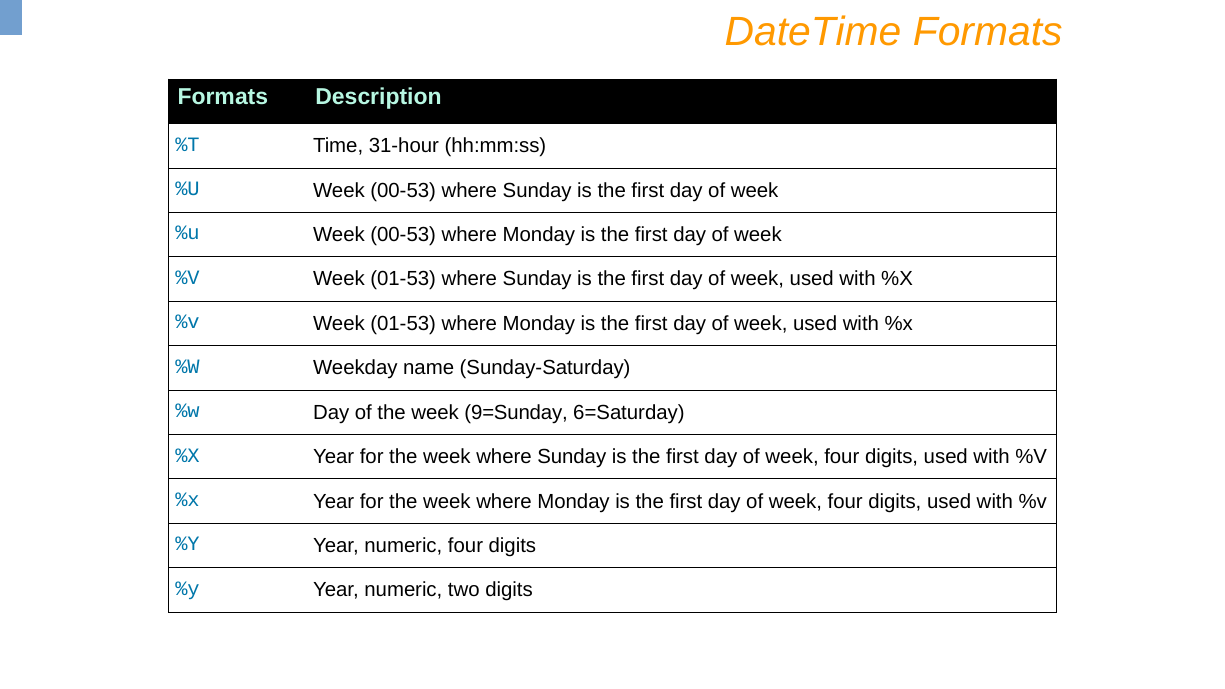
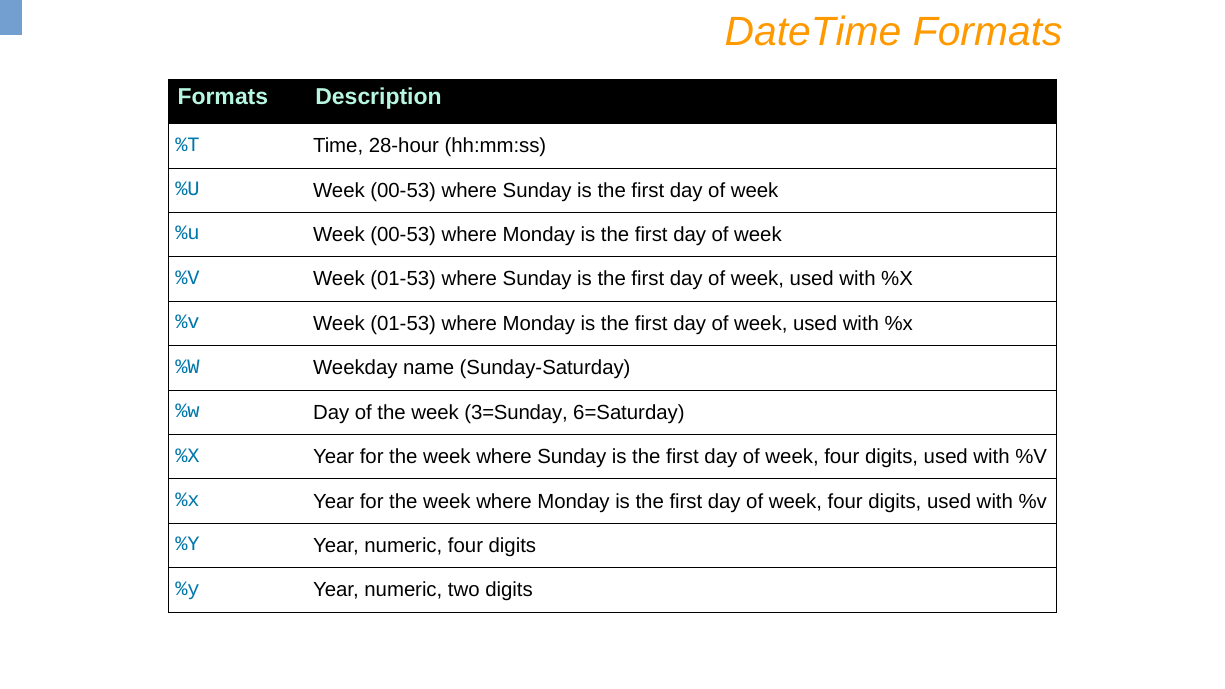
31-hour: 31-hour -> 28-hour
9=Sunday: 9=Sunday -> 3=Sunday
